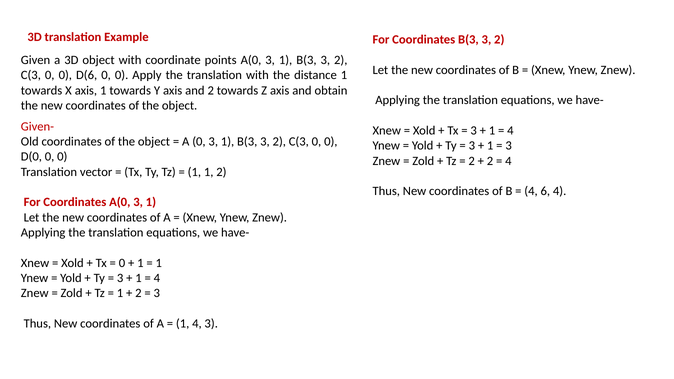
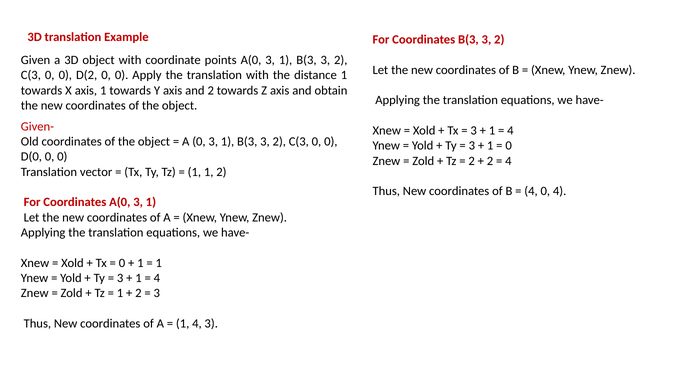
D(6: D(6 -> D(2
3 at (509, 146): 3 -> 0
4 6: 6 -> 0
